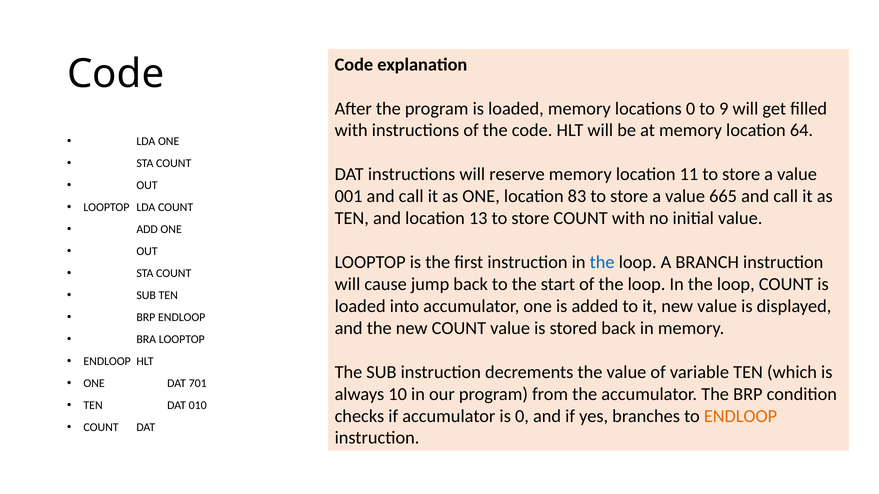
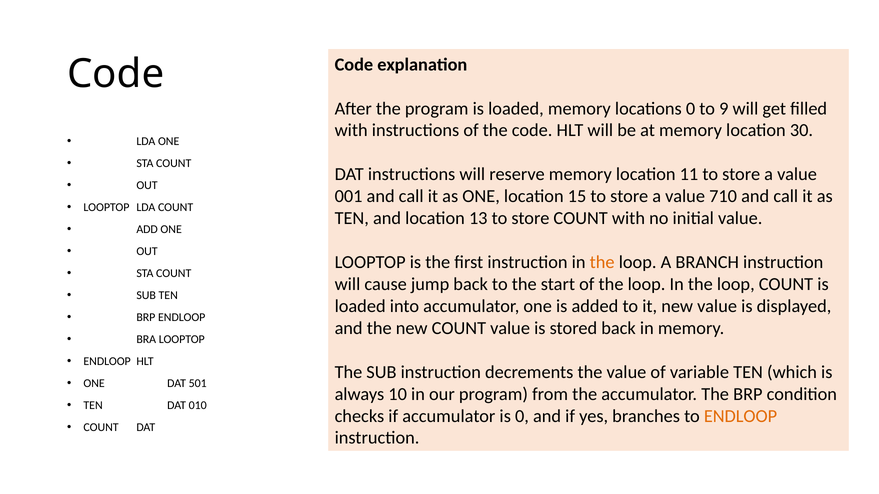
64: 64 -> 30
83: 83 -> 15
665: 665 -> 710
the at (602, 262) colour: blue -> orange
701: 701 -> 501
